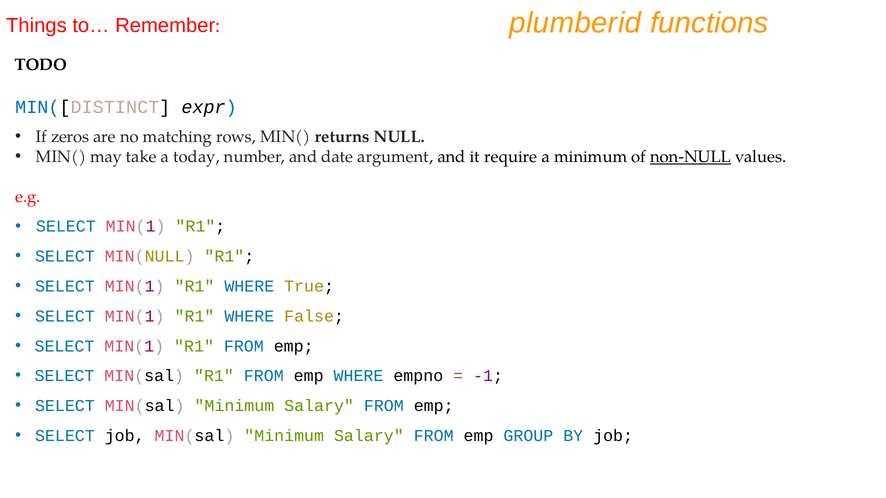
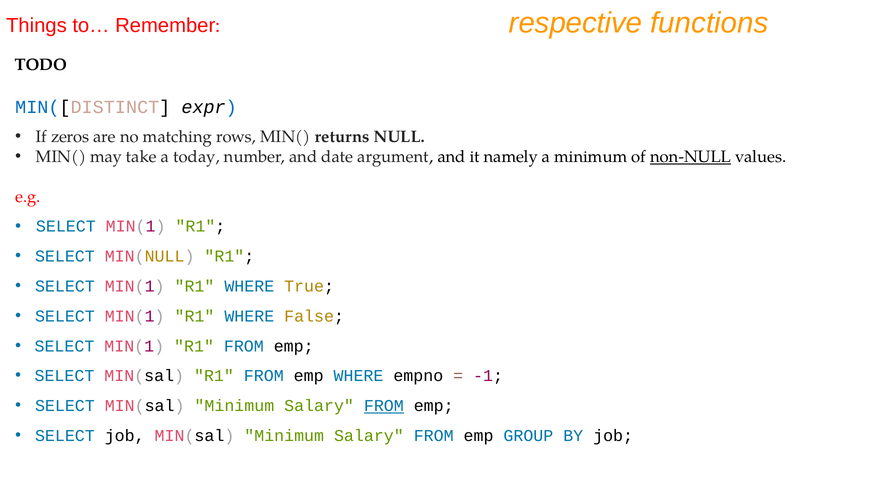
plumberid: plumberid -> respective
require: require -> namely
FROM at (384, 406) underline: none -> present
